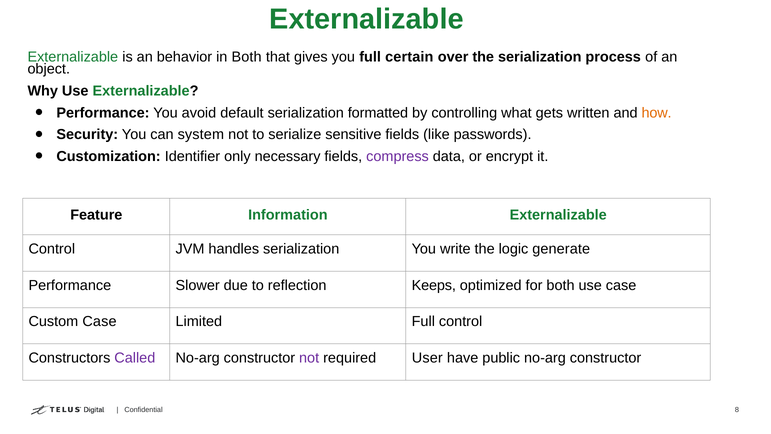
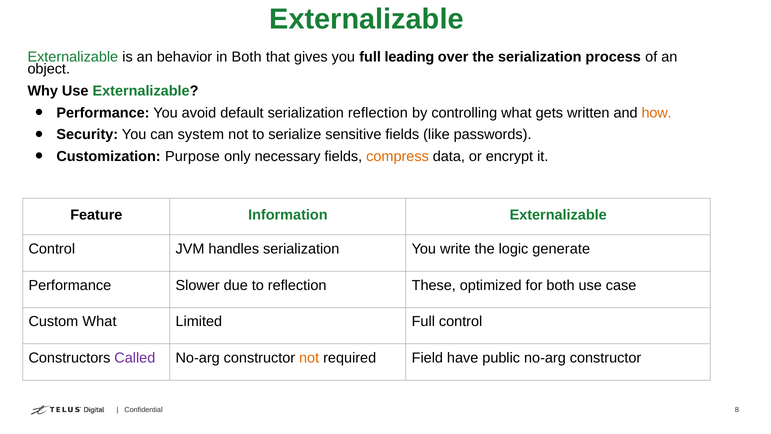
certain: certain -> leading
serialization formatted: formatted -> reflection
Identifier: Identifier -> Purpose
compress colour: purple -> orange
Keeps: Keeps -> These
Custom Case: Case -> What
not at (309, 358) colour: purple -> orange
User: User -> Field
